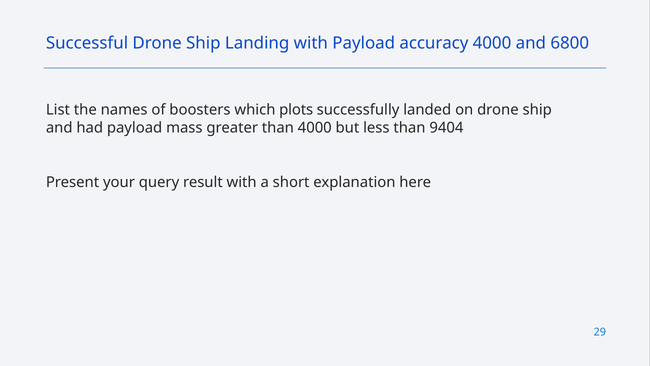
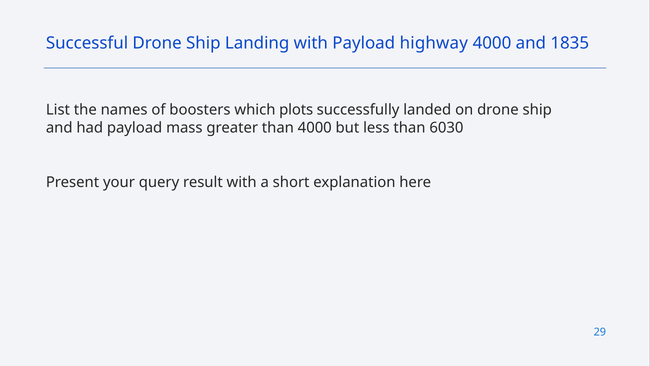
accuracy: accuracy -> highway
6800: 6800 -> 1835
9404: 9404 -> 6030
